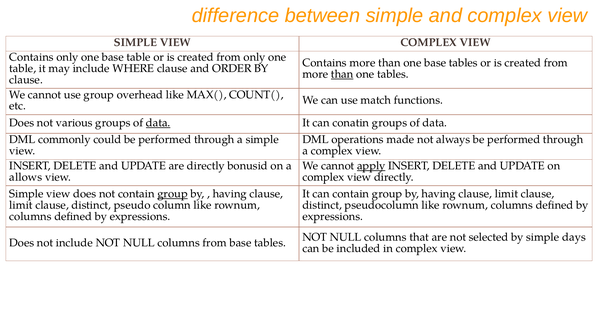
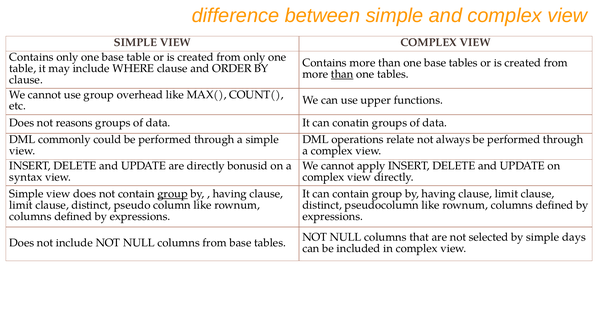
match: match -> upper
various: various -> reasons
data at (158, 123) underline: present -> none
made: made -> relate
apply underline: present -> none
allows: allows -> syntax
